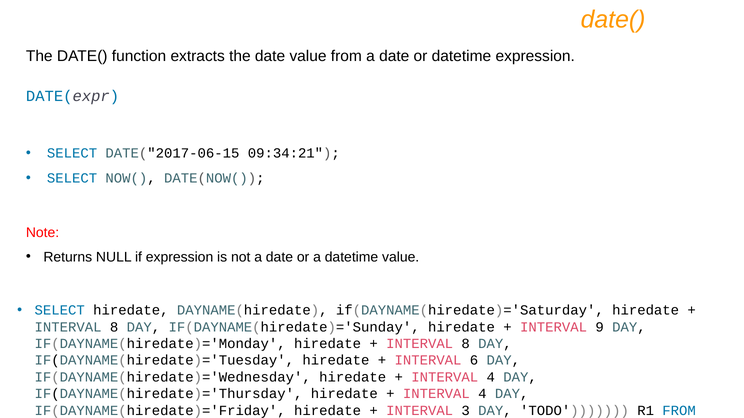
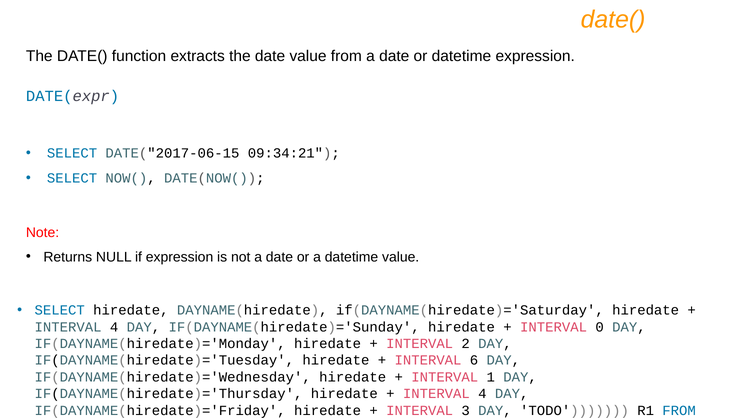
8 at (114, 327): 8 -> 4
9: 9 -> 0
8 at (466, 344): 8 -> 2
4 at (491, 378): 4 -> 1
